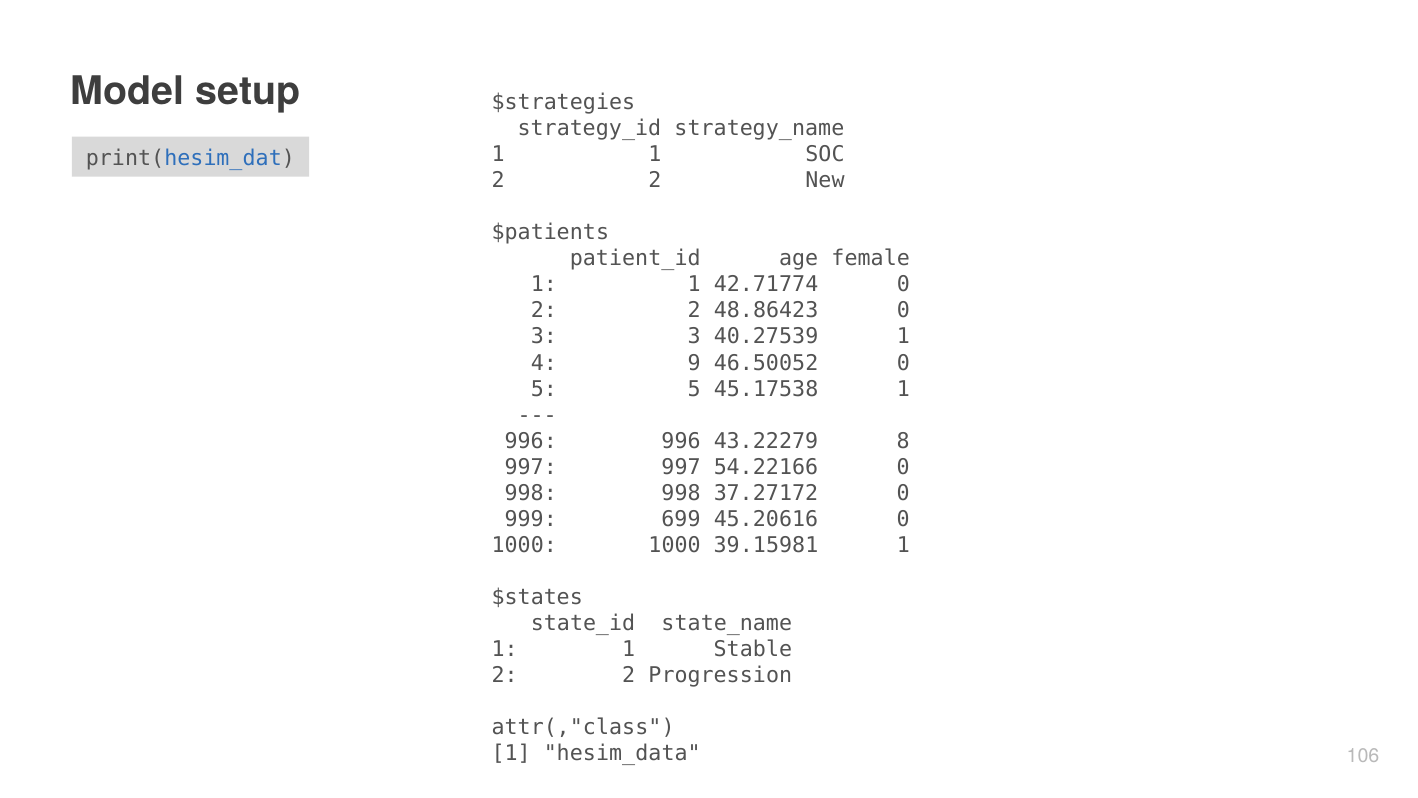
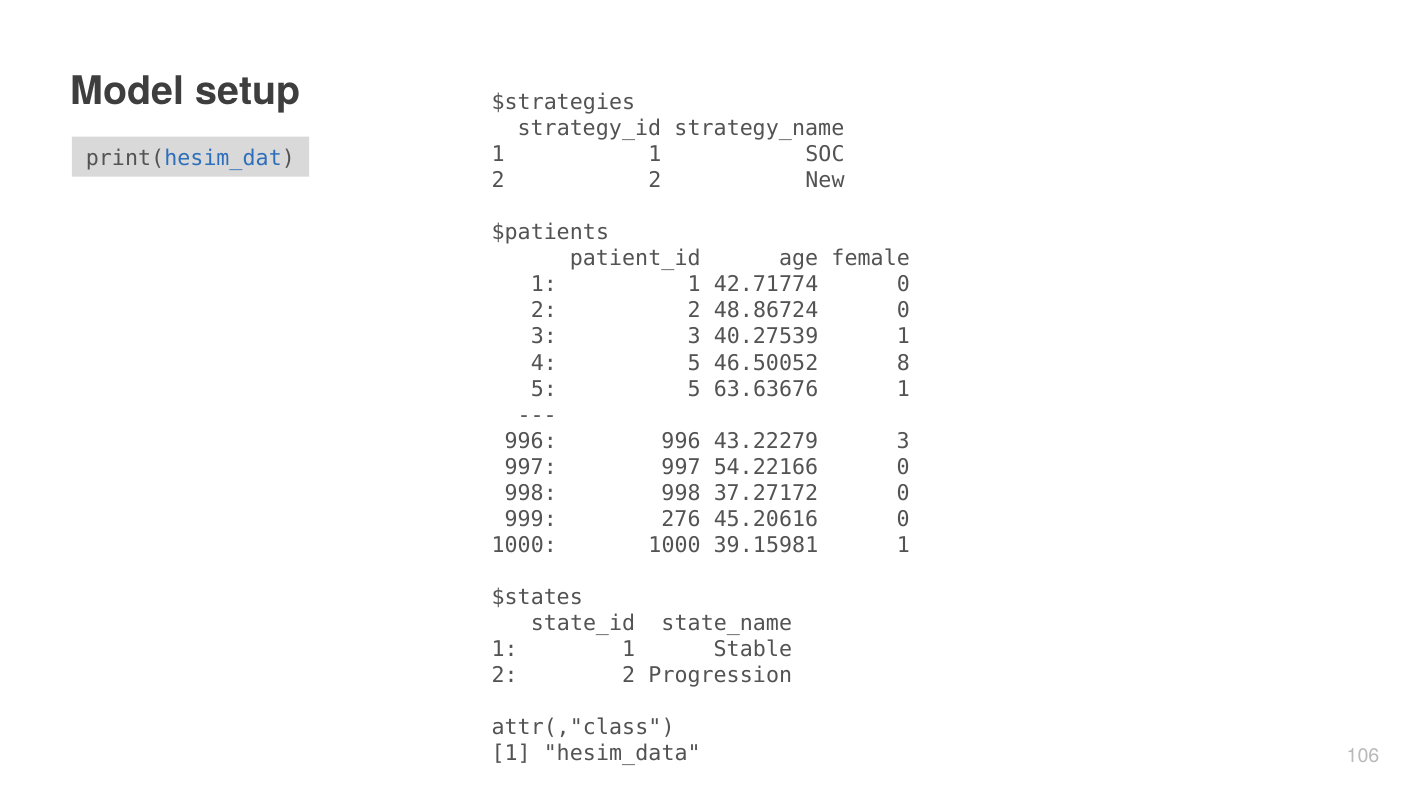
48.86423: 48.86423 -> 48.86724
4 9: 9 -> 5
46.50052 0: 0 -> 8
45.17538: 45.17538 -> 63.63676
43.22279 8: 8 -> 3
699: 699 -> 276
